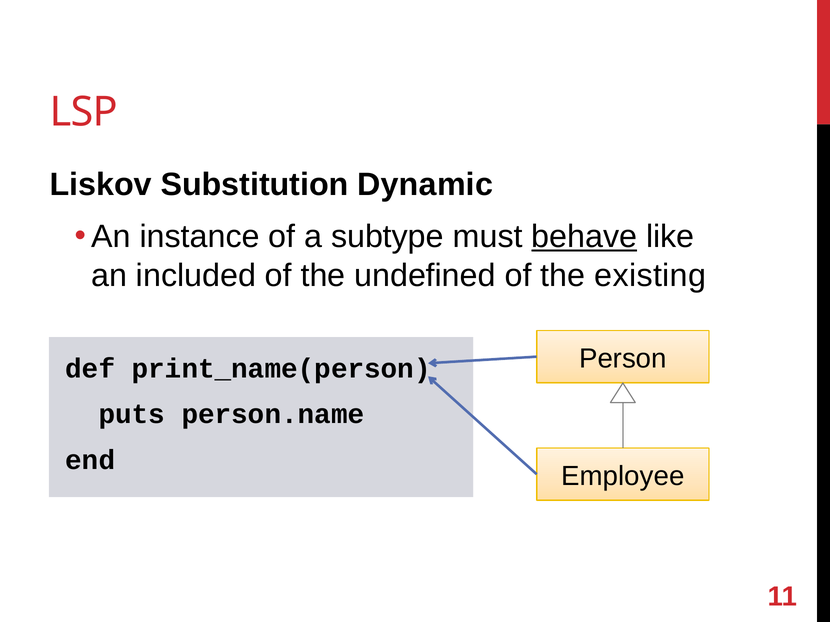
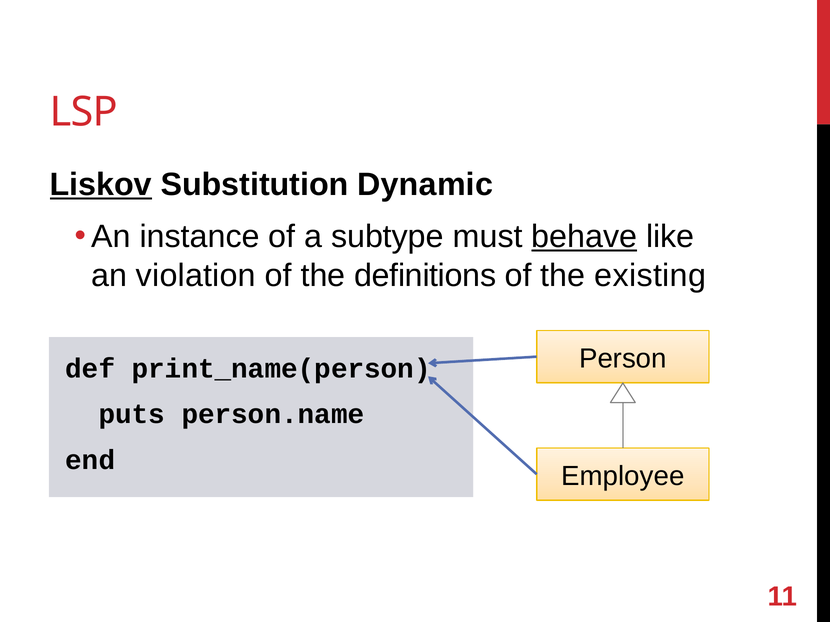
Liskov underline: none -> present
included: included -> violation
undefined: undefined -> definitions
